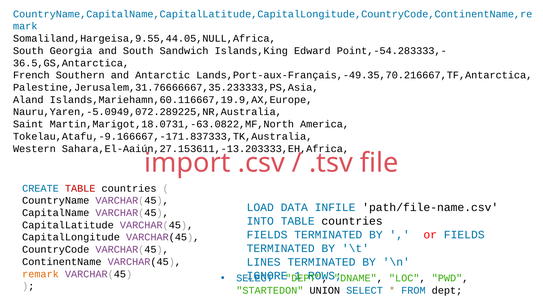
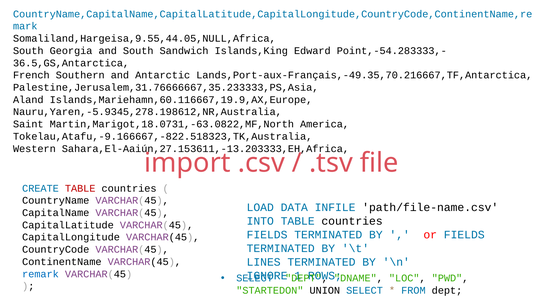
Nauru,Yaren,-5.0949,072.289225,NR,Australia: Nauru,Yaren,-5.0949,072.289225,NR,Australia -> Nauru,Yaren,-5.9345,278.198612,NR,Australia
Tokelau,Atafu,-9.166667,-171.837333,TK,Australia: Tokelau,Atafu,-9.166667,-171.837333,TK,Australia -> Tokelau,Atafu,-9.166667,-822.518323,TK,Australia
remark colour: orange -> blue
